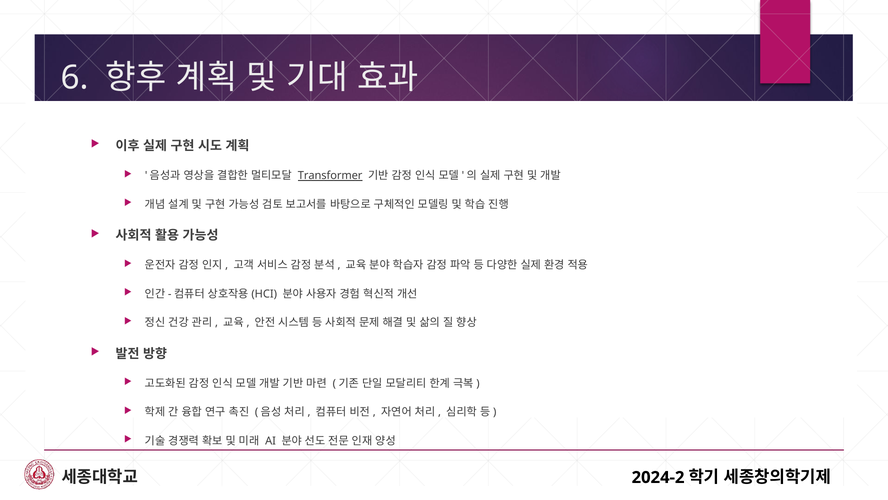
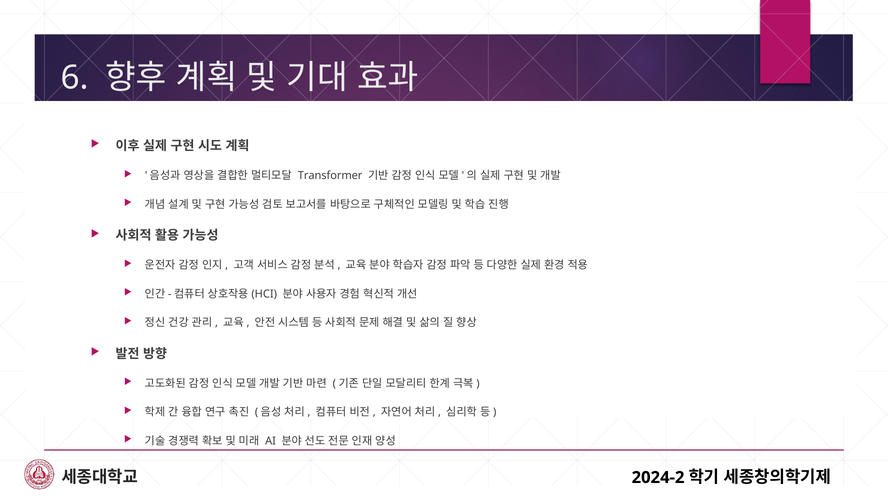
Transformer underline: present -> none
